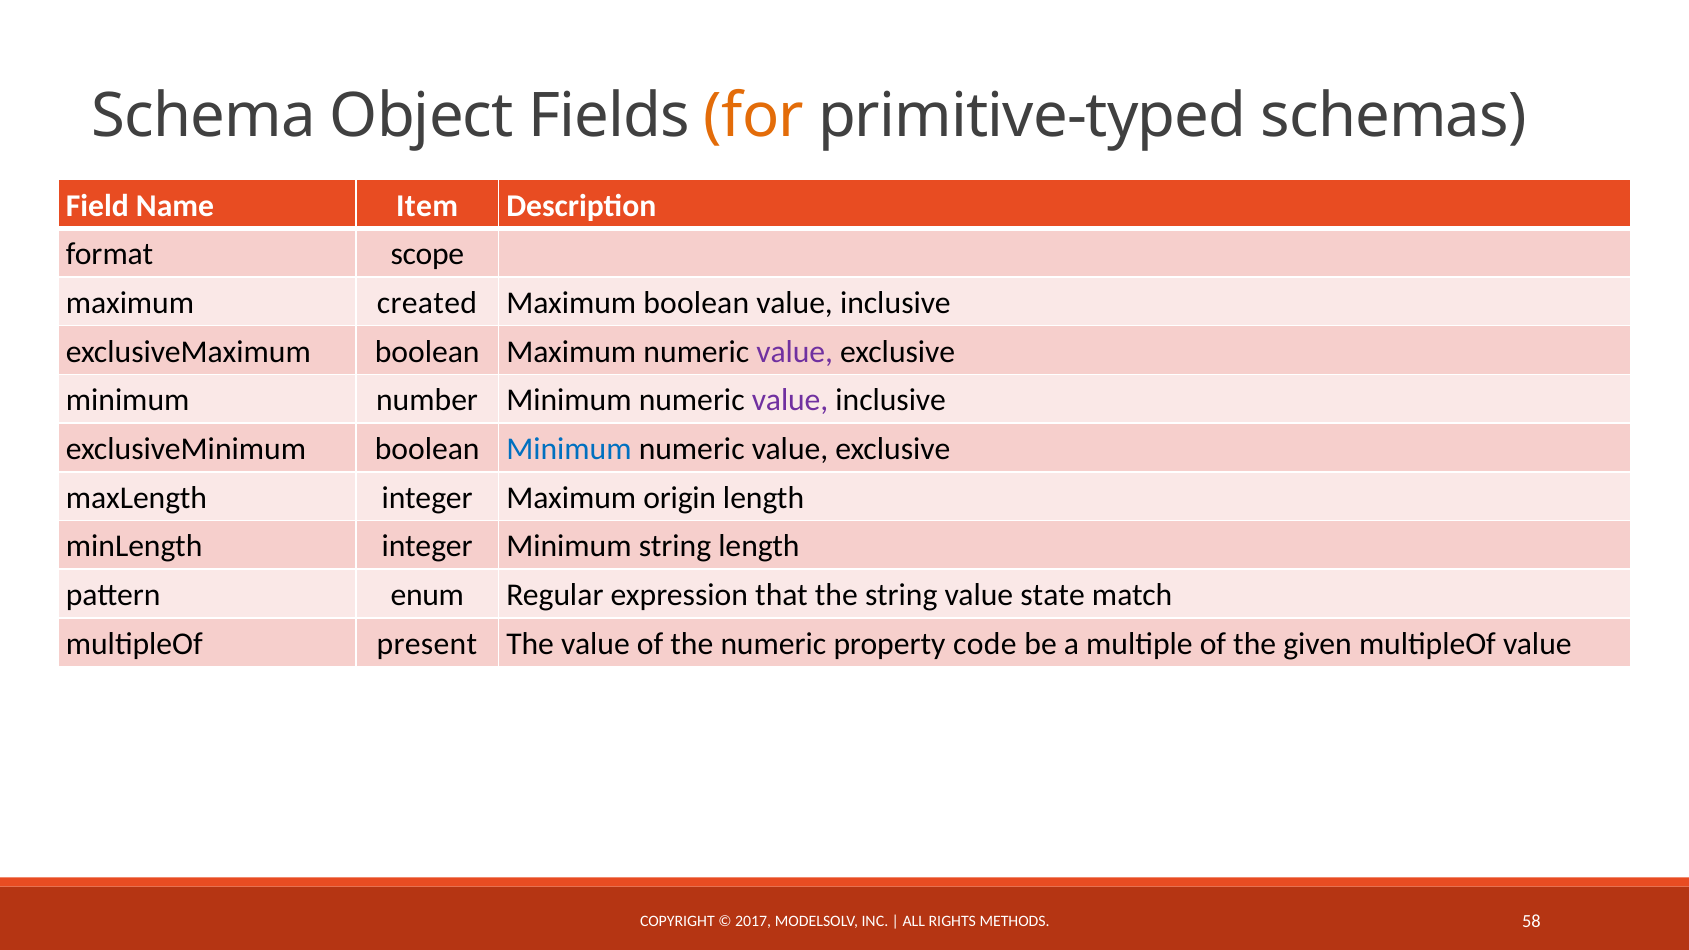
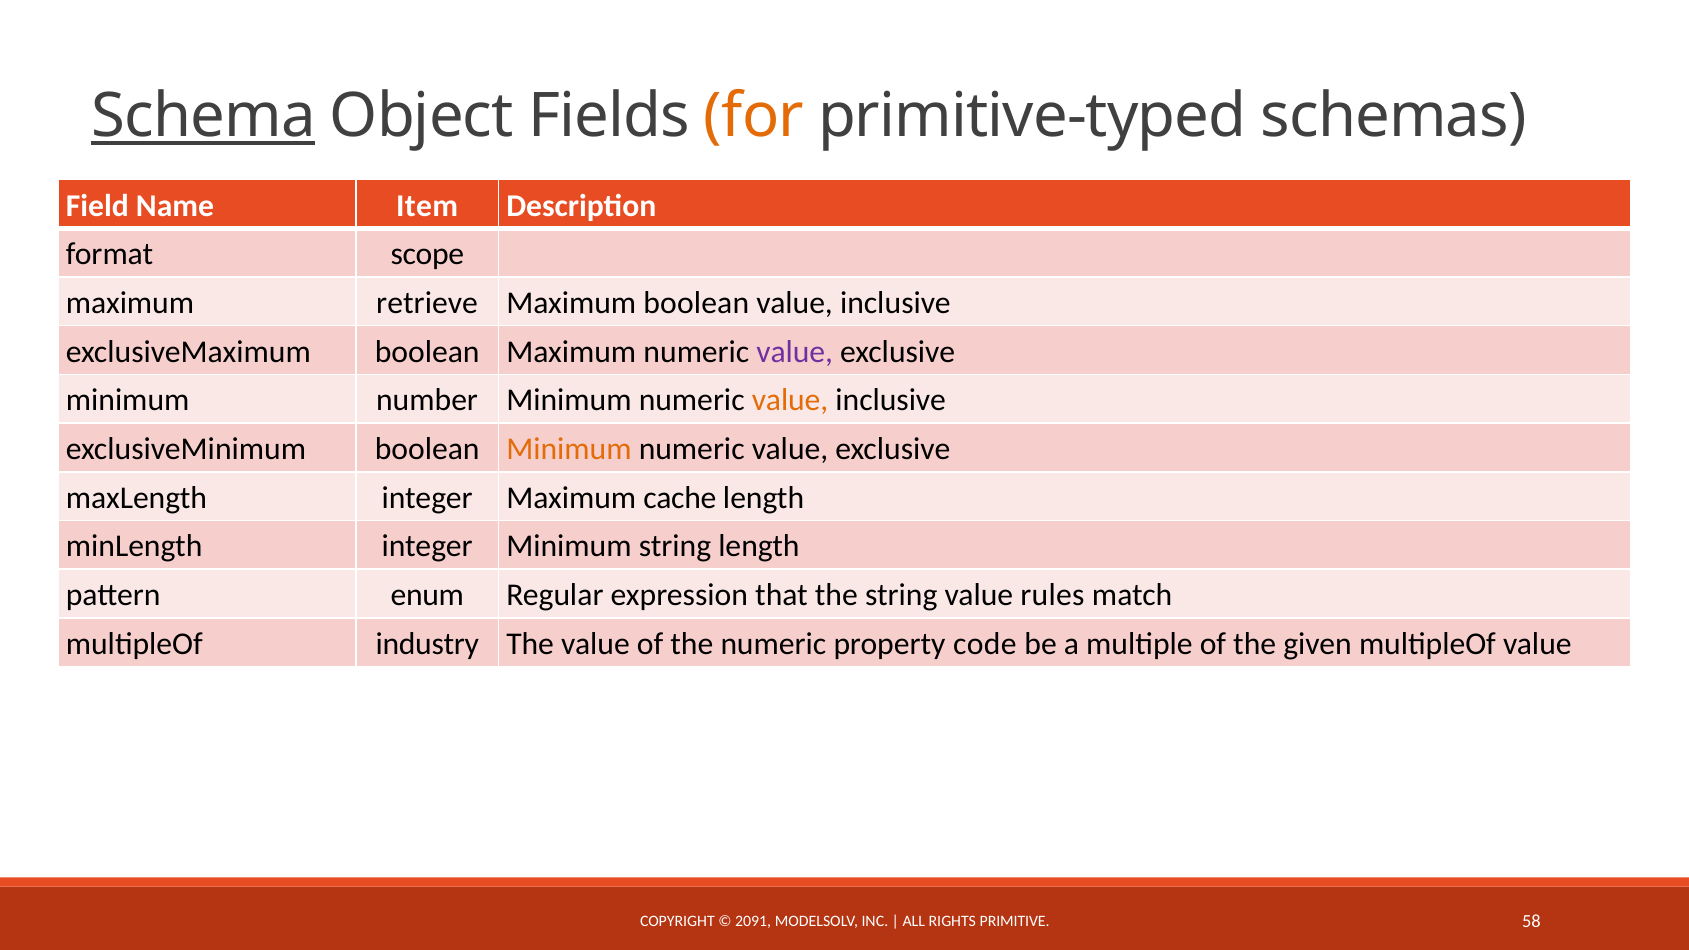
Schema underline: none -> present
created: created -> retrieve
value at (790, 400) colour: purple -> orange
Minimum at (569, 449) colour: blue -> orange
origin: origin -> cache
state: state -> rules
present: present -> industry
2017: 2017 -> 2091
METHODS: METHODS -> PRIMITIVE
